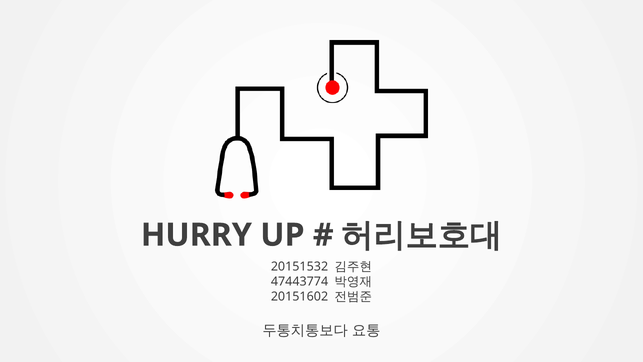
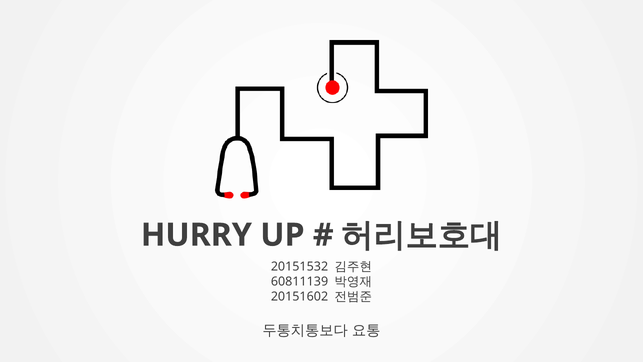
47443774: 47443774 -> 60811139
